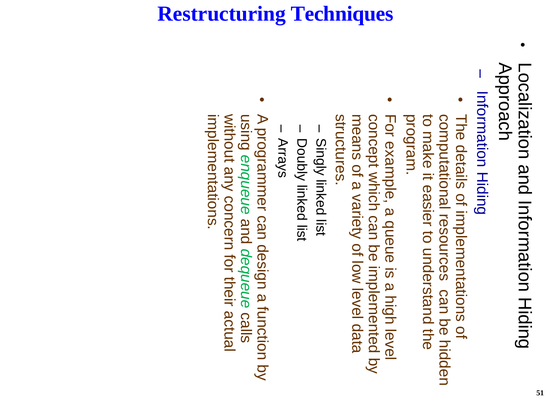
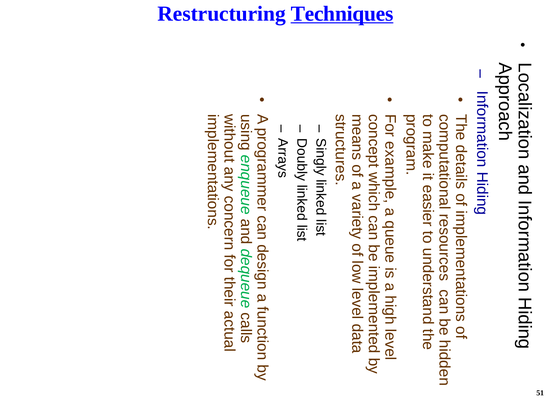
Techniques underline: none -> present
